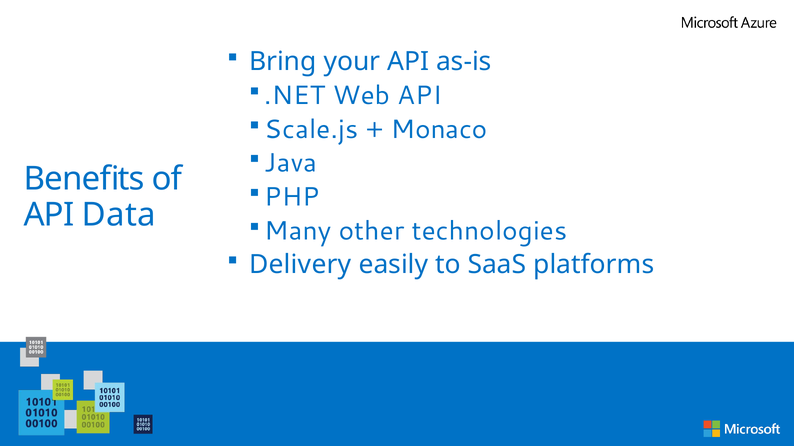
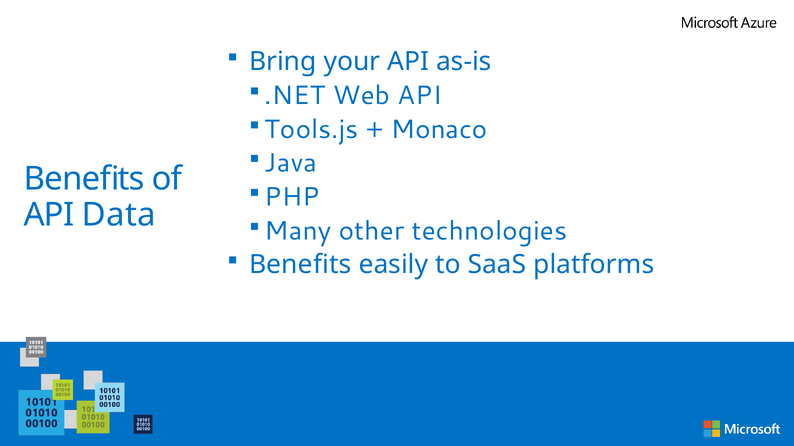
Scale.js: Scale.js -> Tools.js
Delivery at (300, 265): Delivery -> Benefits
